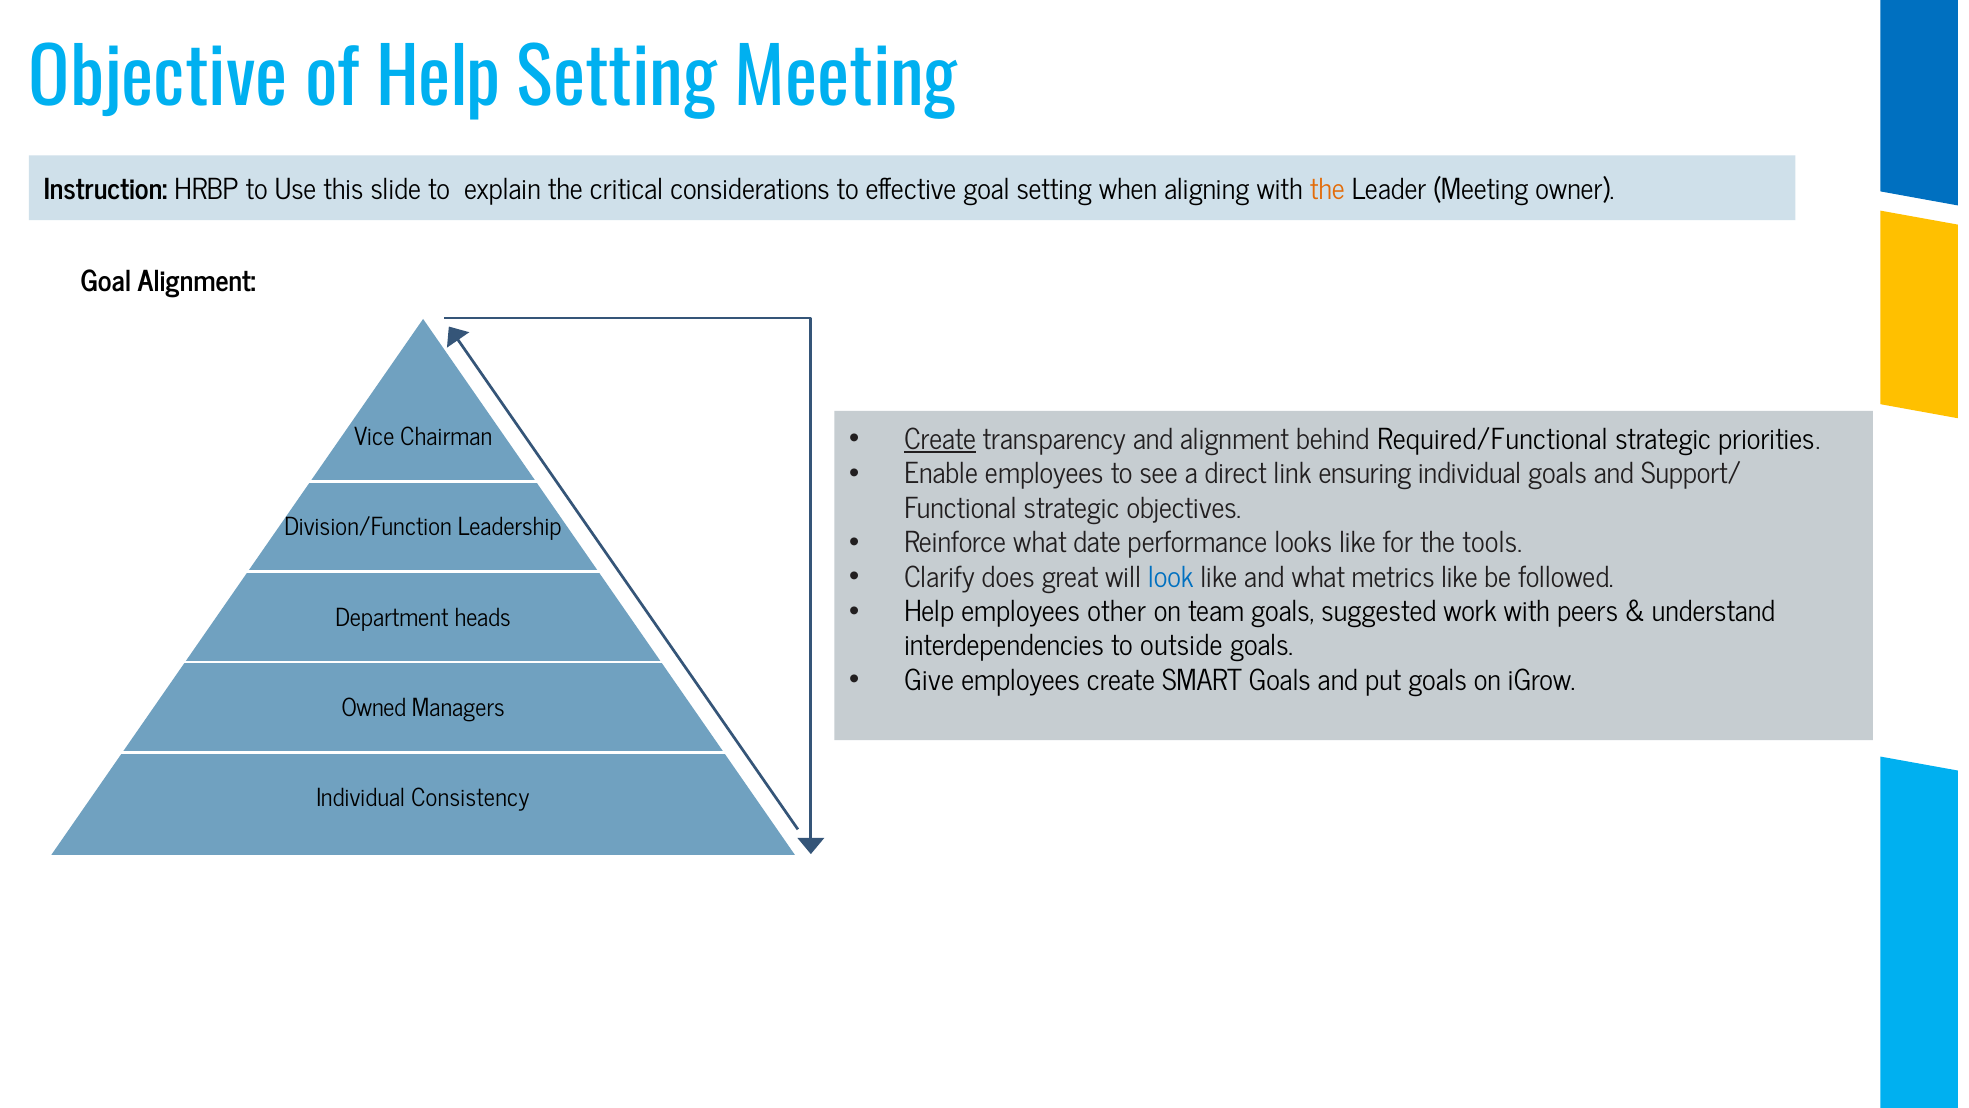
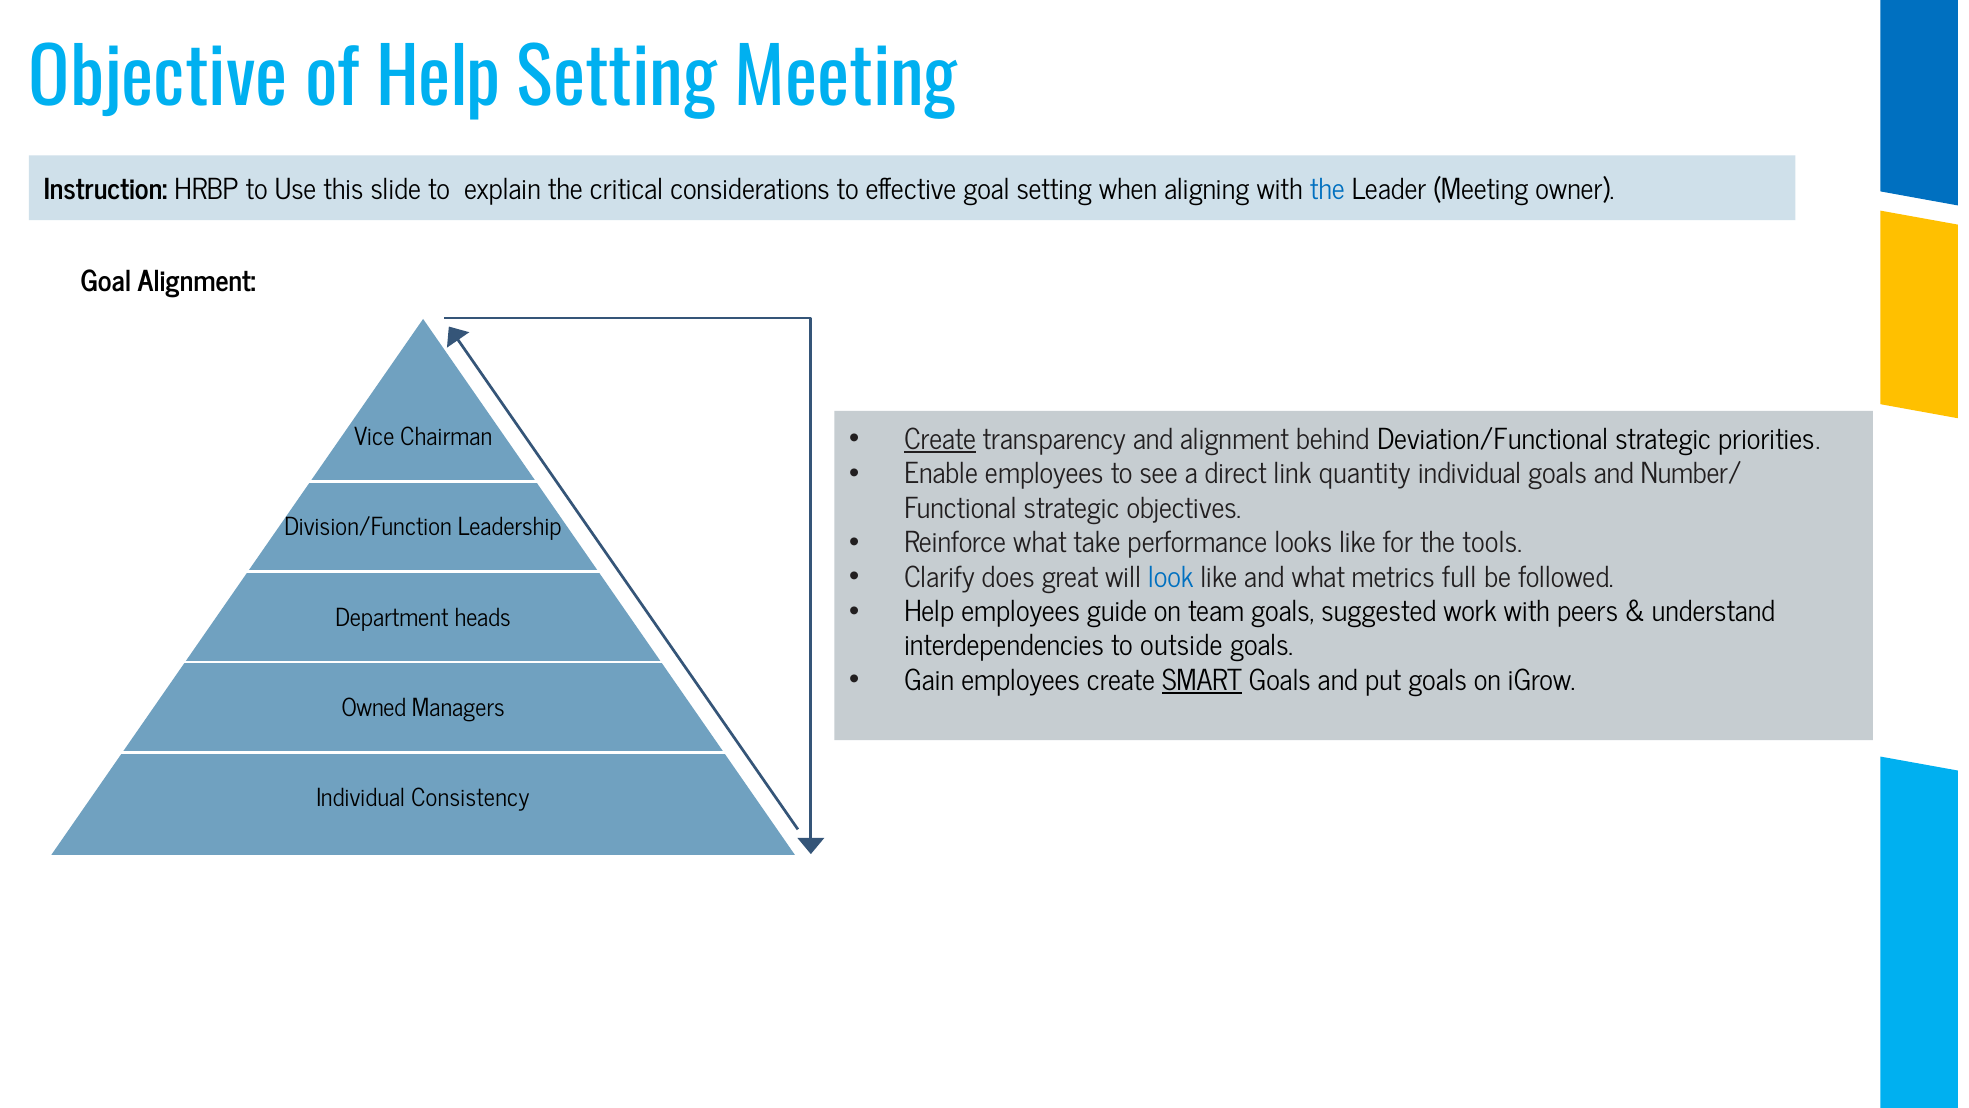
the at (1327, 190) colour: orange -> blue
Required/Functional: Required/Functional -> Deviation/Functional
ensuring: ensuring -> quantity
Support/: Support/ -> Number/
date: date -> take
metrics like: like -> full
other: other -> guide
Give: Give -> Gain
SMART underline: none -> present
